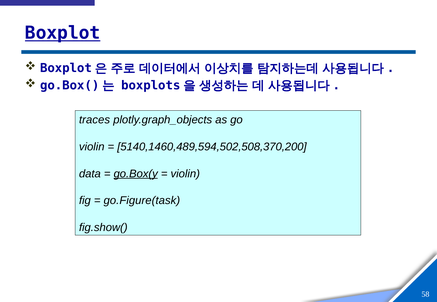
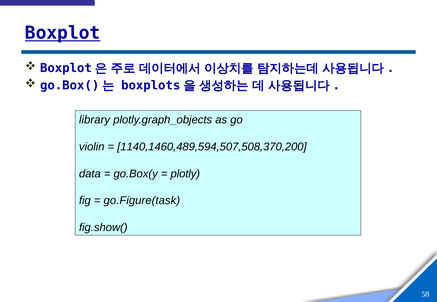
traces: traces -> library
5140,1460,489,594,502,508,370,200: 5140,1460,489,594,502,508,370,200 -> 1140,1460,489,594,507,508,370,200
go.Box(y underline: present -> none
violin at (185, 174): violin -> plotly
